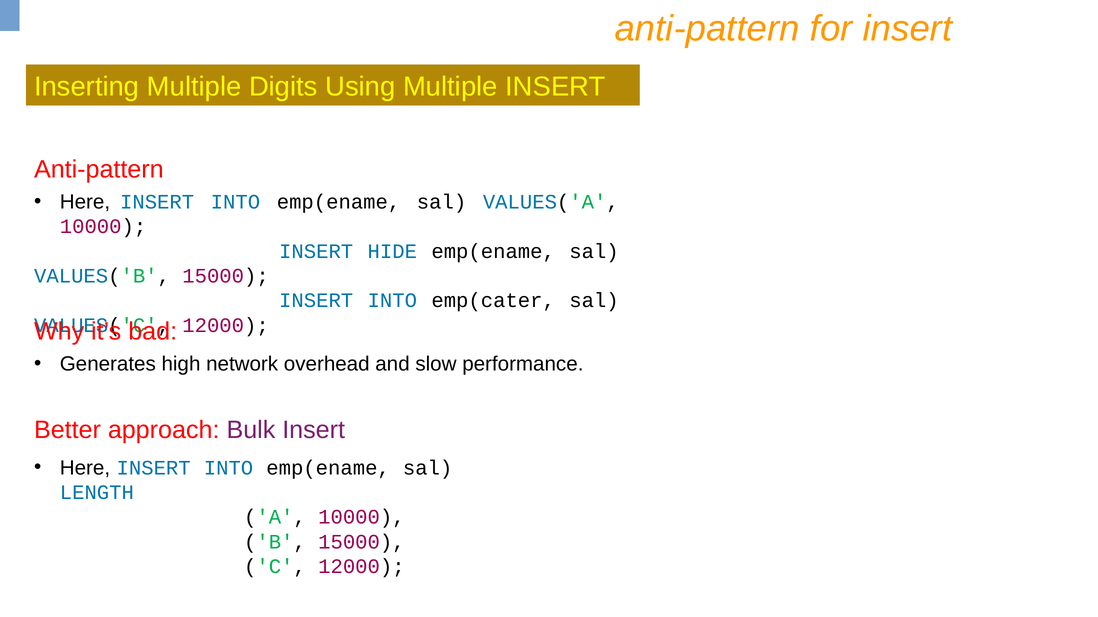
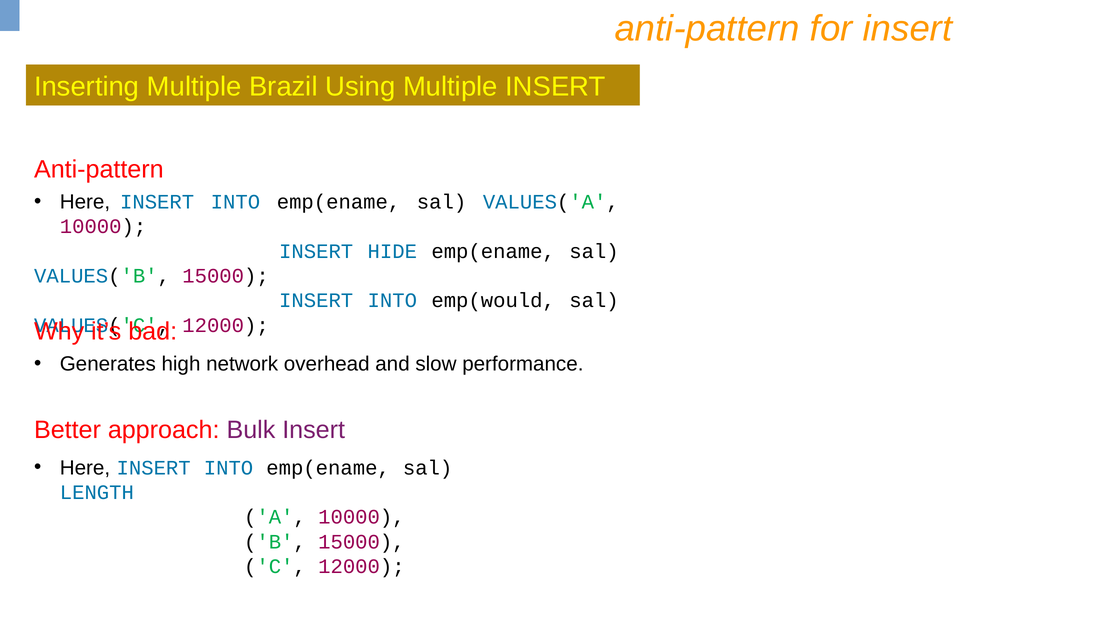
Digits: Digits -> Brazil
emp(cater: emp(cater -> emp(would
